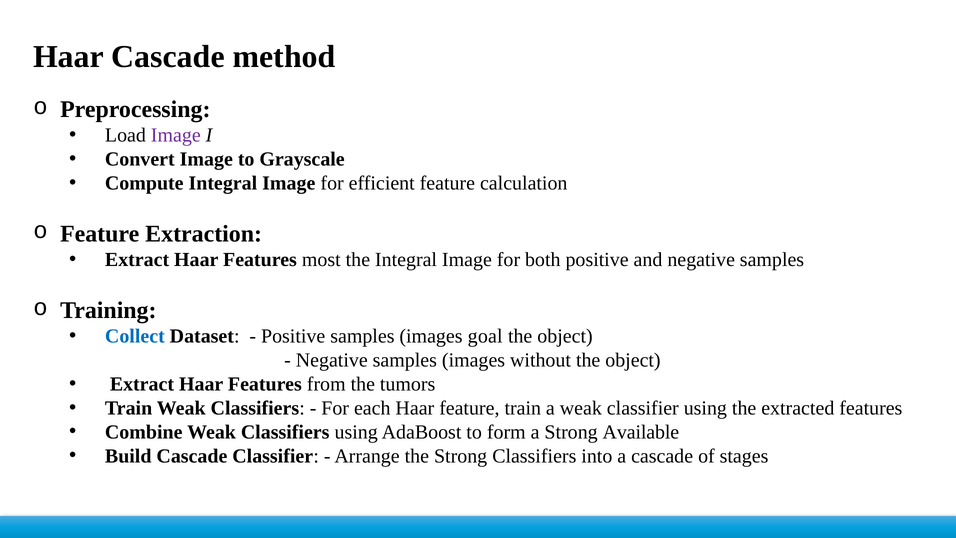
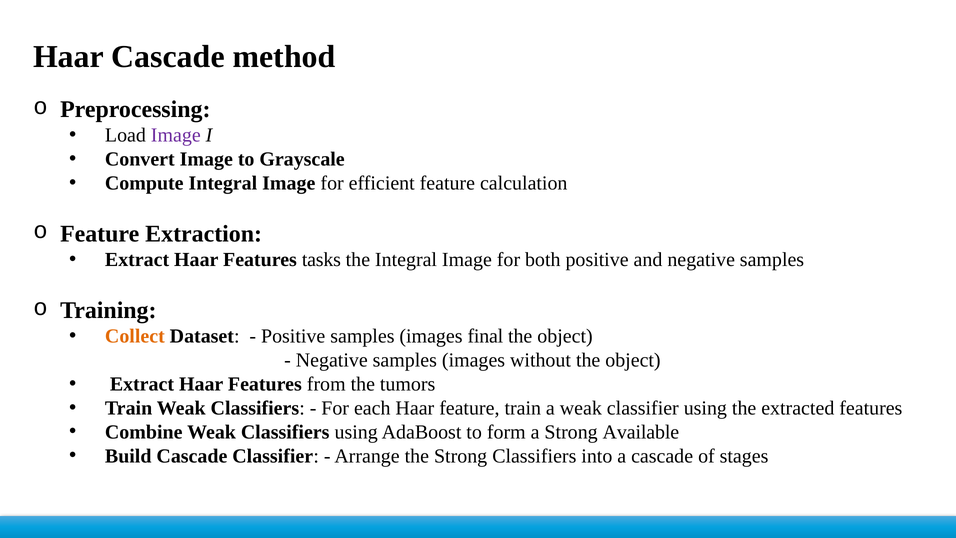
most: most -> tasks
Collect colour: blue -> orange
goal: goal -> final
